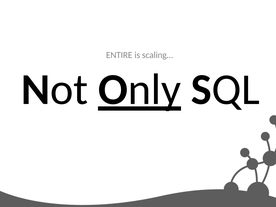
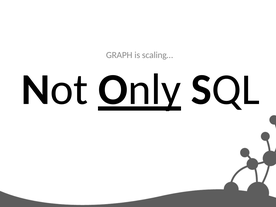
ENTIRE: ENTIRE -> GRAPH
